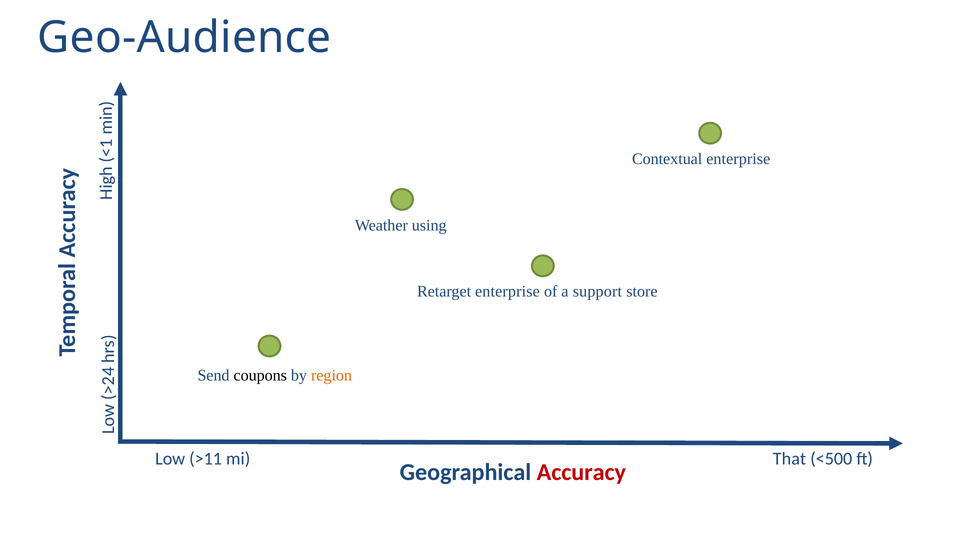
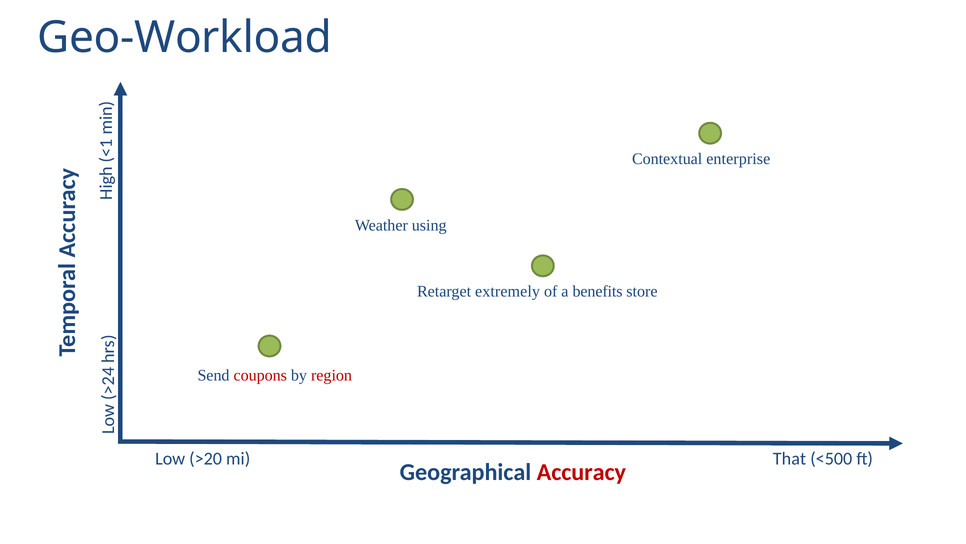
Geo-Audience: Geo-Audience -> Geo-Workload
Retarget enterprise: enterprise -> extremely
support: support -> benefits
coupons colour: black -> red
region colour: orange -> red
>11: >11 -> >20
